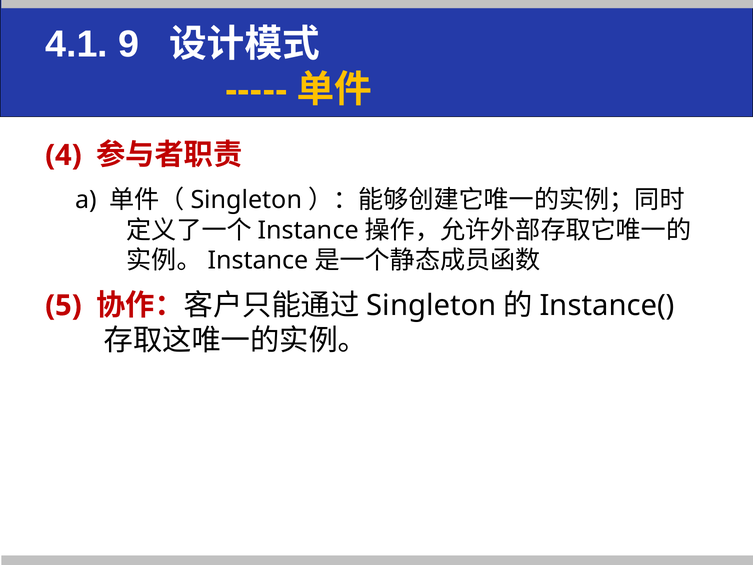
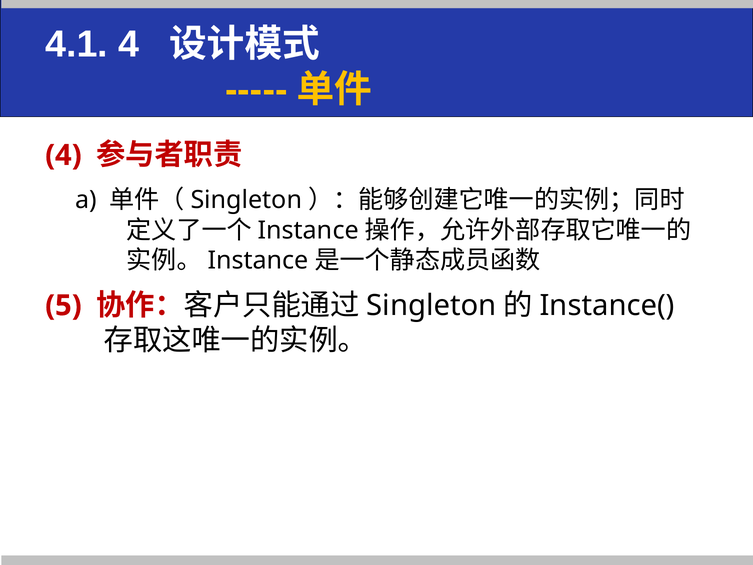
4.1 9: 9 -> 4
